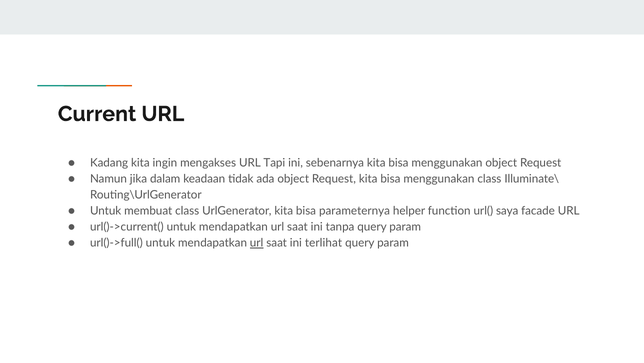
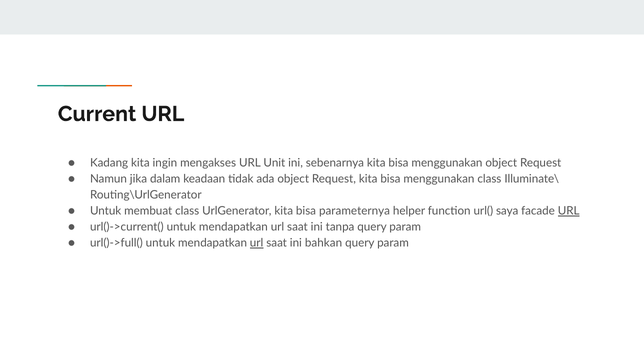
Tapi: Tapi -> Unit
URL at (569, 211) underline: none -> present
terlihat: terlihat -> bahkan
